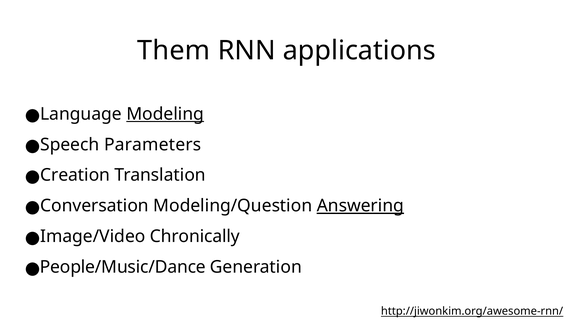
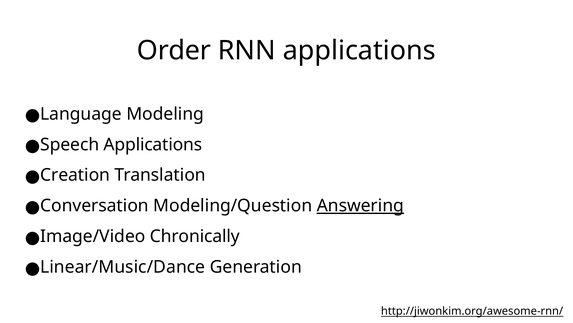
Them: Them -> Order
Modeling underline: present -> none
Speech Parameters: Parameters -> Applications
People/Music/Dance: People/Music/Dance -> Linear/Music/Dance
